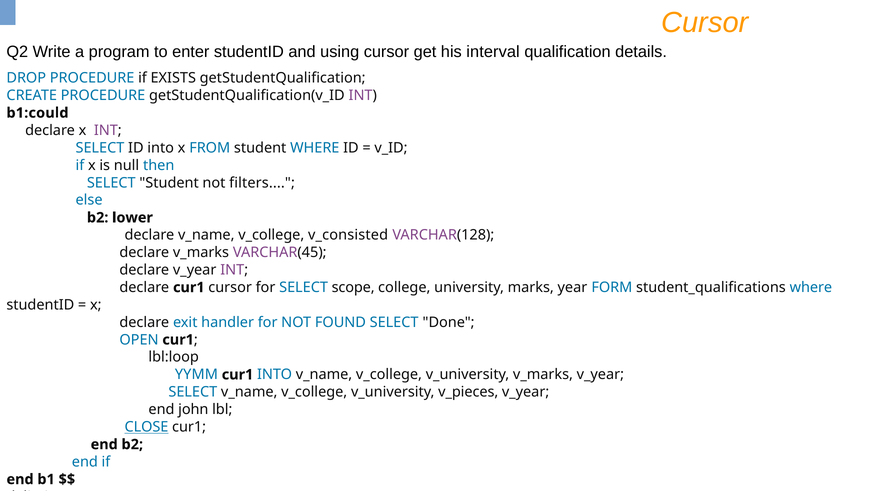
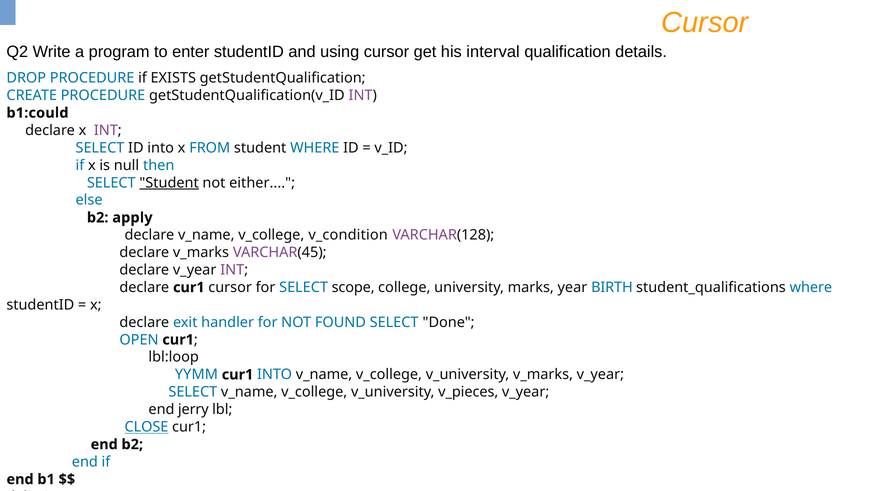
Student at (169, 183) underline: none -> present
filters: filters -> either
lower: lower -> apply
v_consisted: v_consisted -> v_condition
FORM: FORM -> BIRTH
john: john -> jerry
